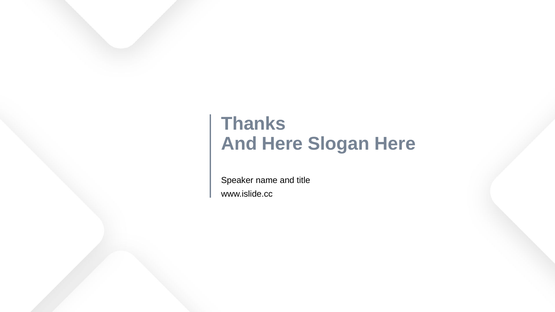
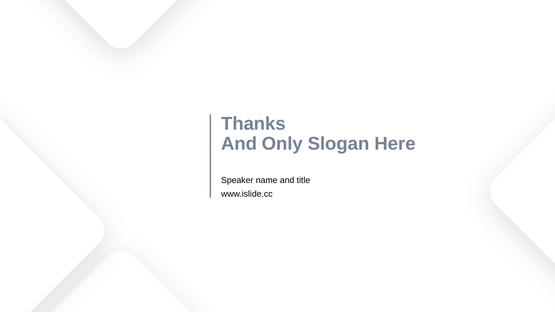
And Here: Here -> Only
